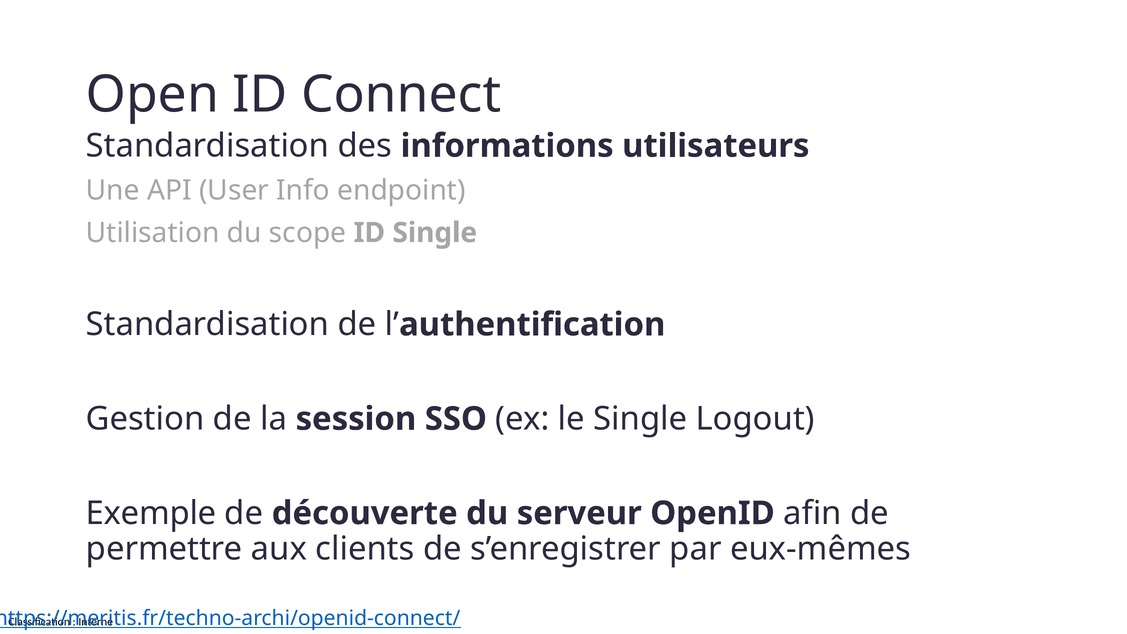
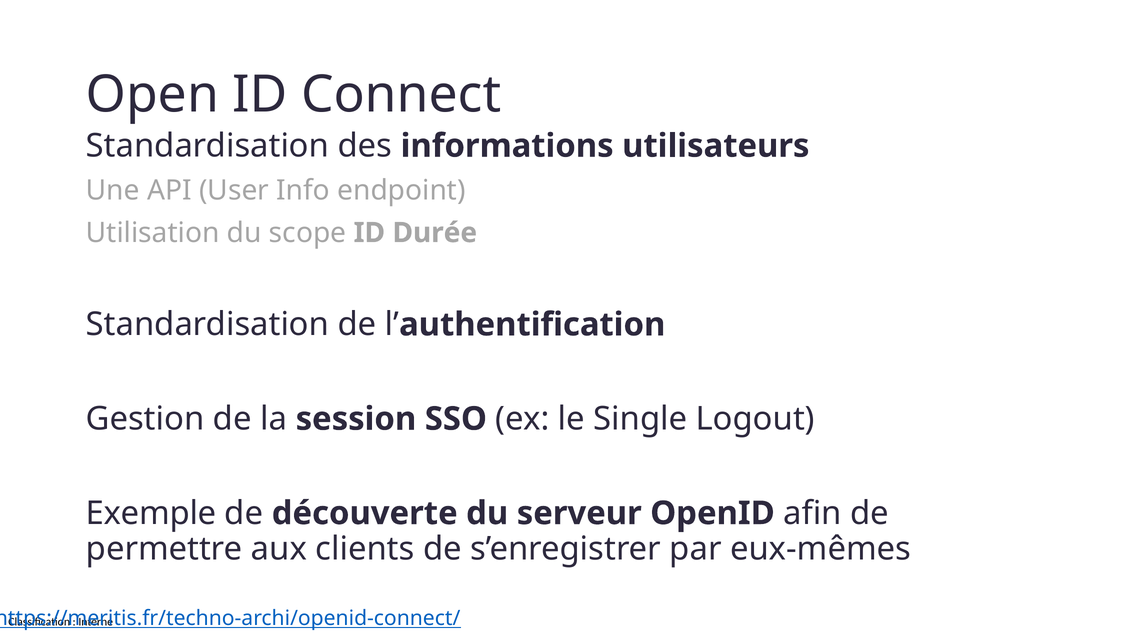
ID Single: Single -> Durée
